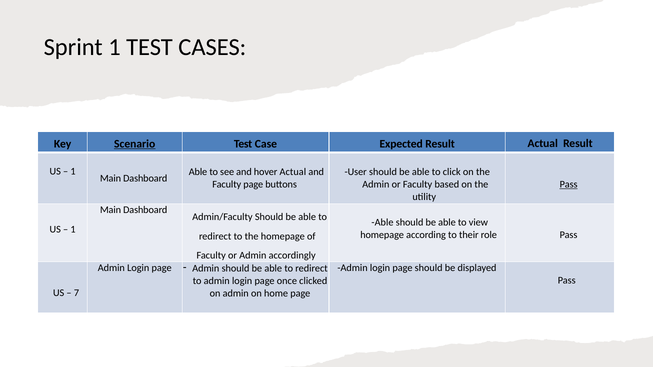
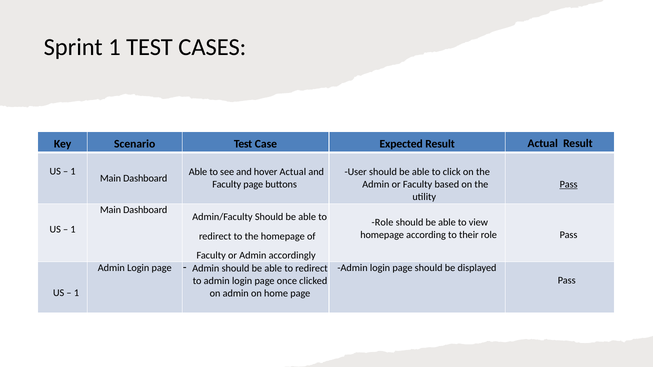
Scenario underline: present -> none
Able at (382, 223): Able -> Role
7 at (76, 293): 7 -> 1
